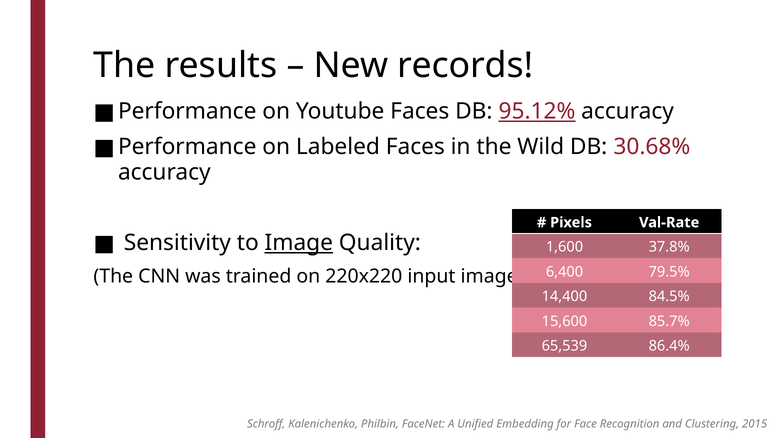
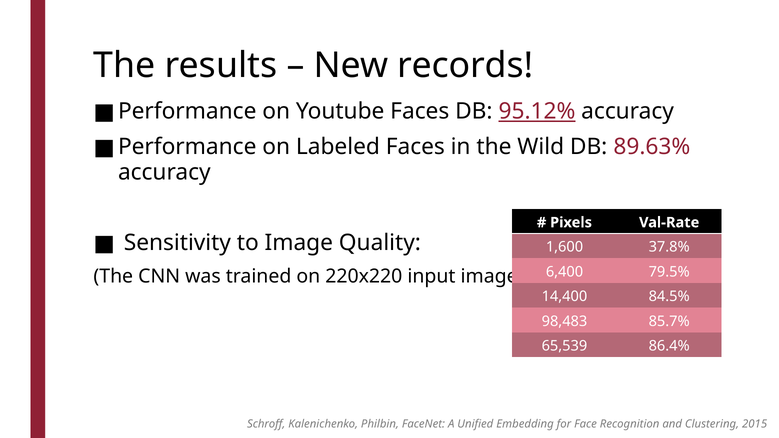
30.68%: 30.68% -> 89.63%
Image underline: present -> none
15,600: 15,600 -> 98,483
